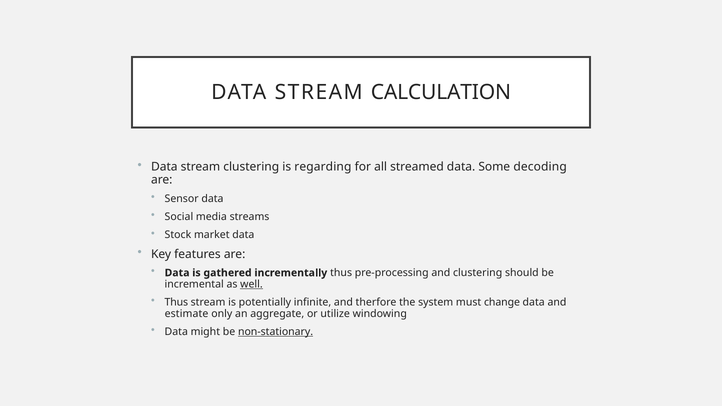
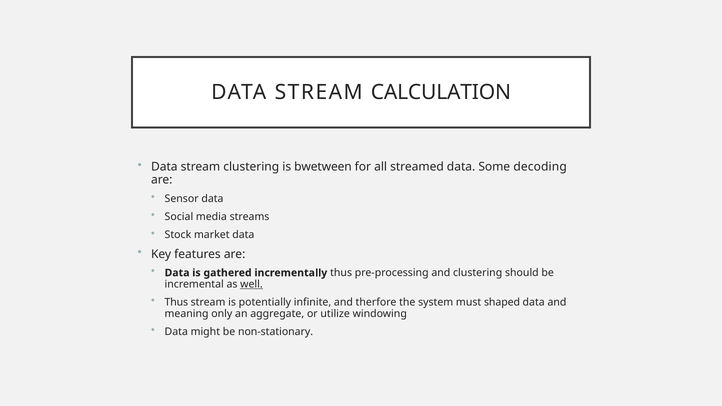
regarding: regarding -> bwetween
change: change -> shaped
estimate: estimate -> meaning
non-stationary underline: present -> none
